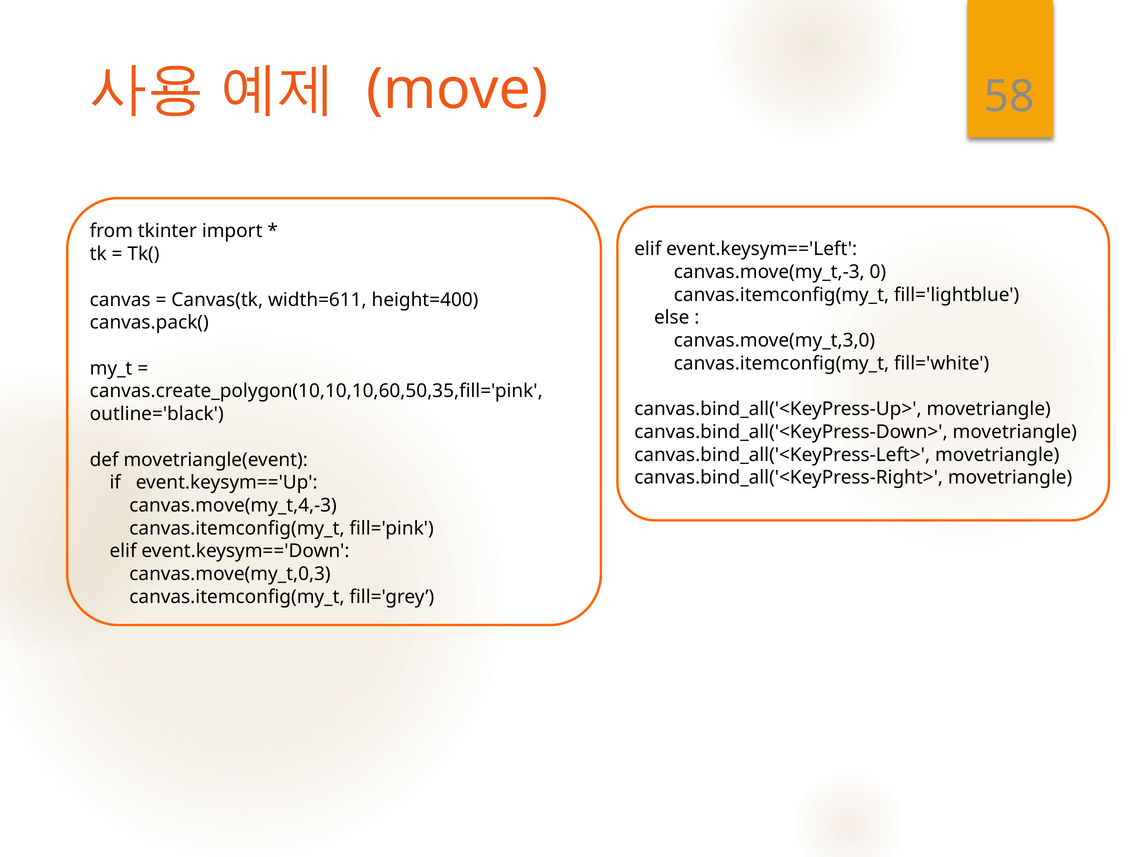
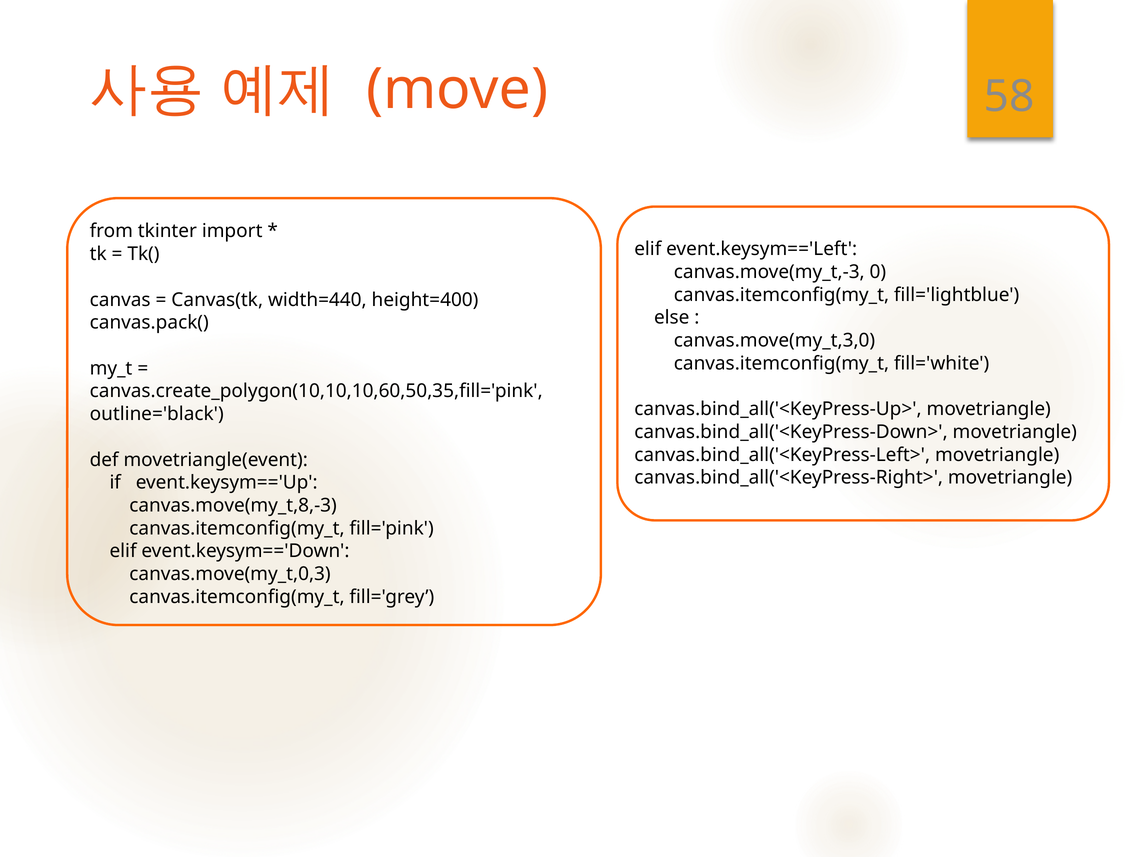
width=611: width=611 -> width=440
canvas.move(my_t,4,-3: canvas.move(my_t,4,-3 -> canvas.move(my_t,8,-3
